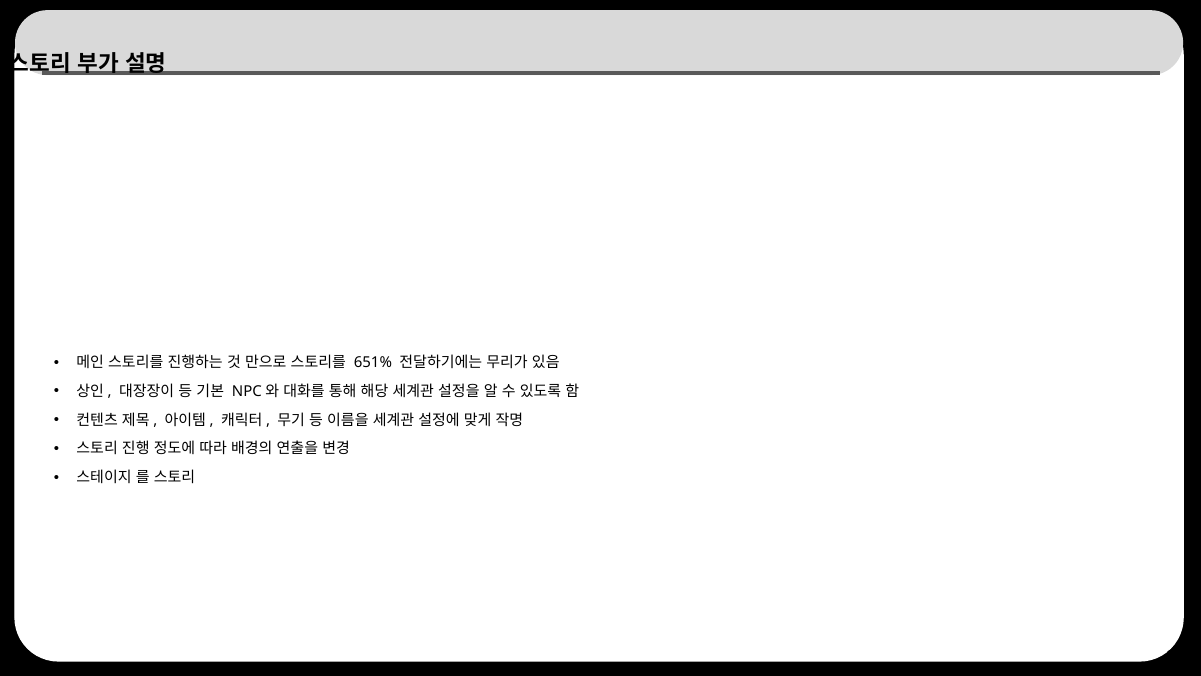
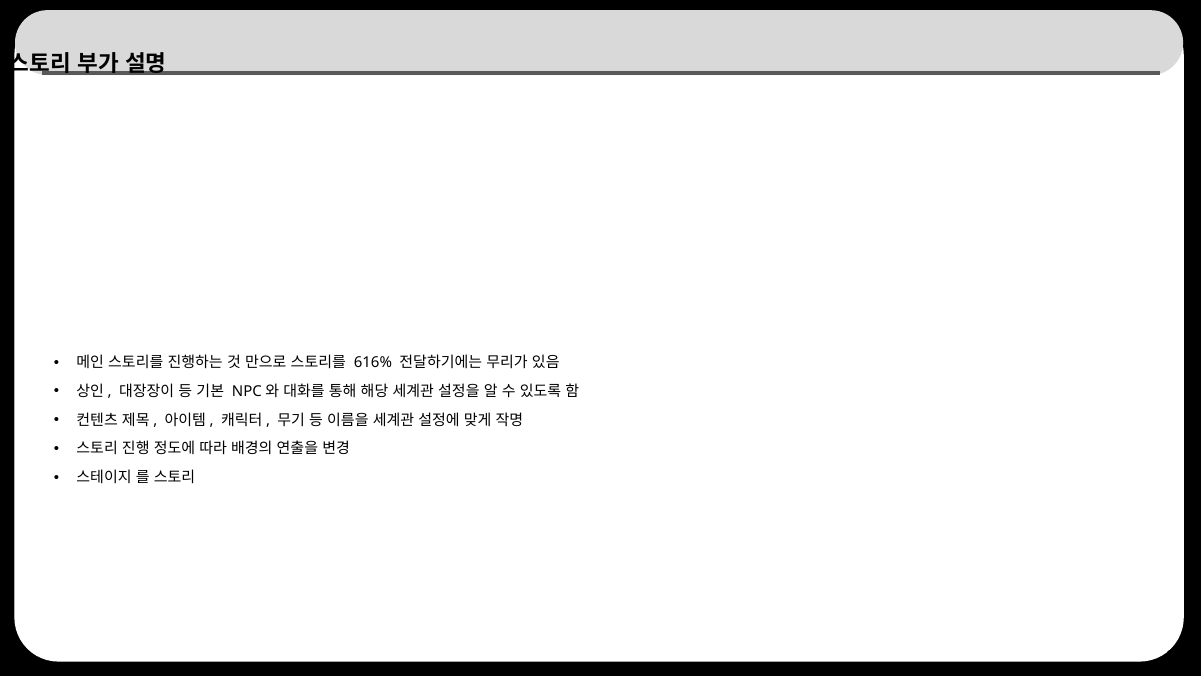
651%: 651% -> 616%
